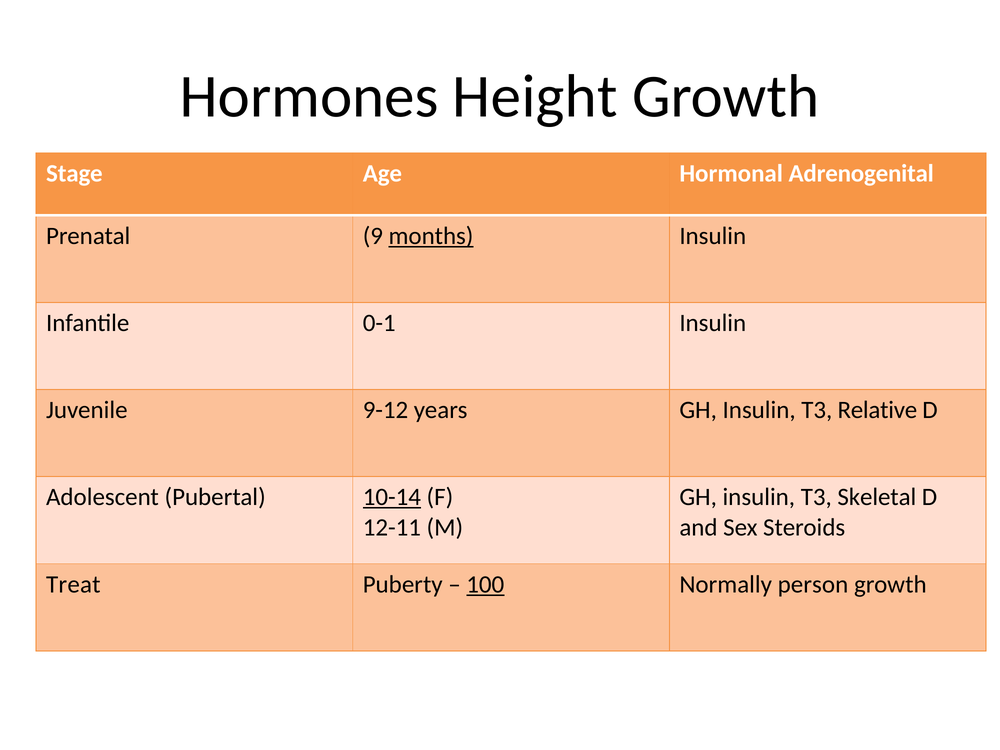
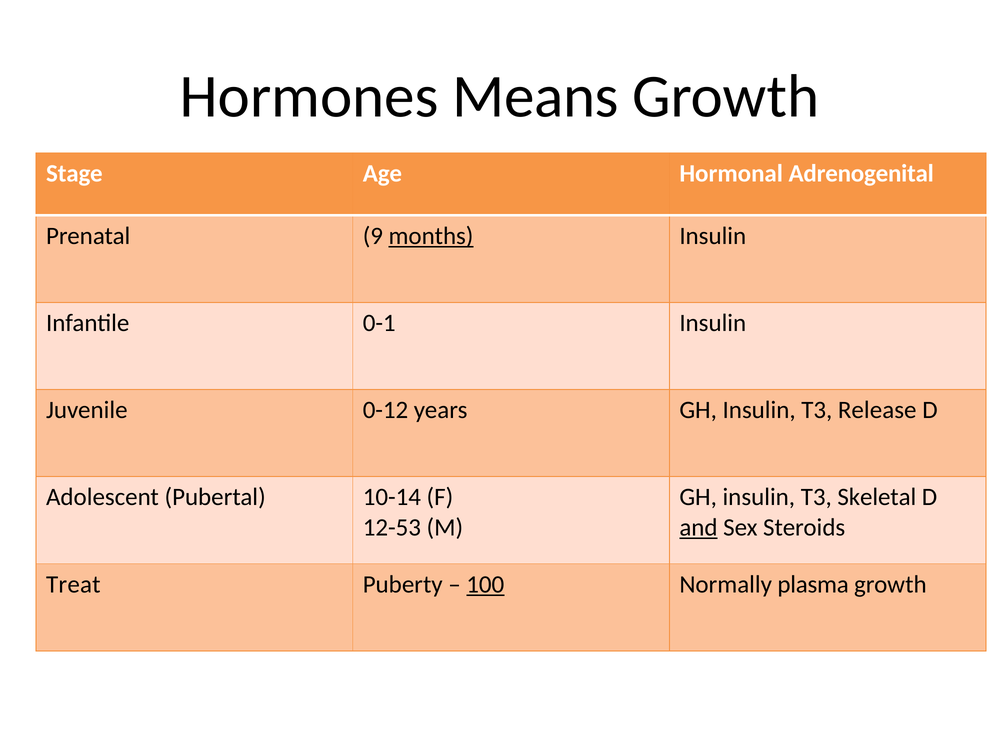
Height: Height -> Means
9-12: 9-12 -> 0-12
Relative: Relative -> Release
10-14 underline: present -> none
12-11: 12-11 -> 12-53
and underline: none -> present
person: person -> plasma
